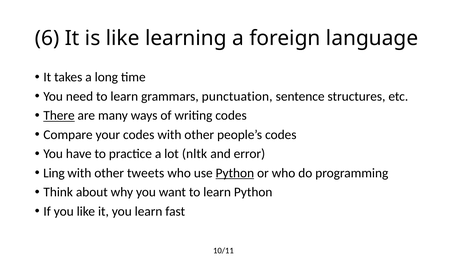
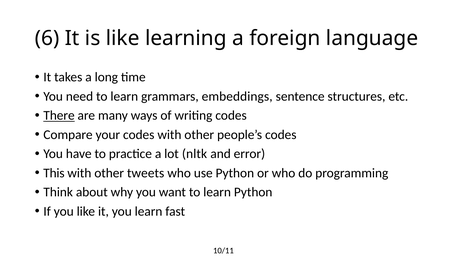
punctuation: punctuation -> embeddings
Ling: Ling -> This
Python at (235, 173) underline: present -> none
